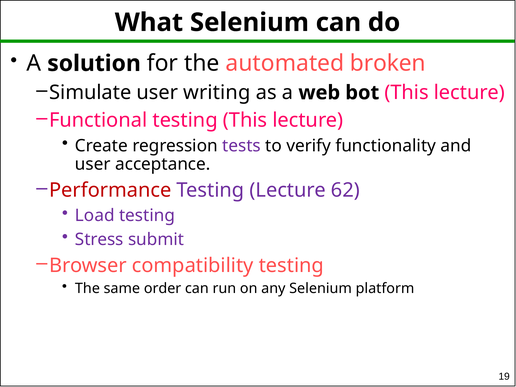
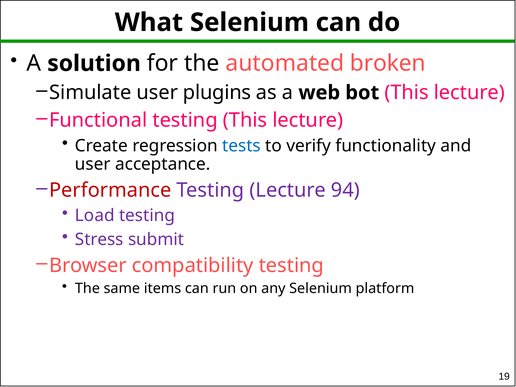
writing: writing -> plugins
tests colour: purple -> blue
62: 62 -> 94
order: order -> items
